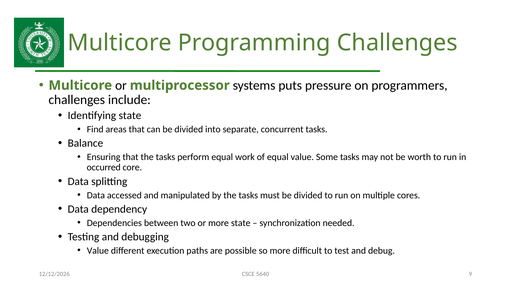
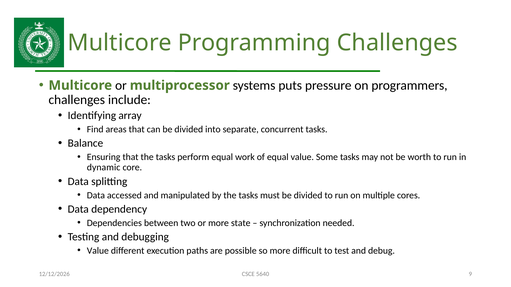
Identifying state: state -> array
occurred: occurred -> dynamic
